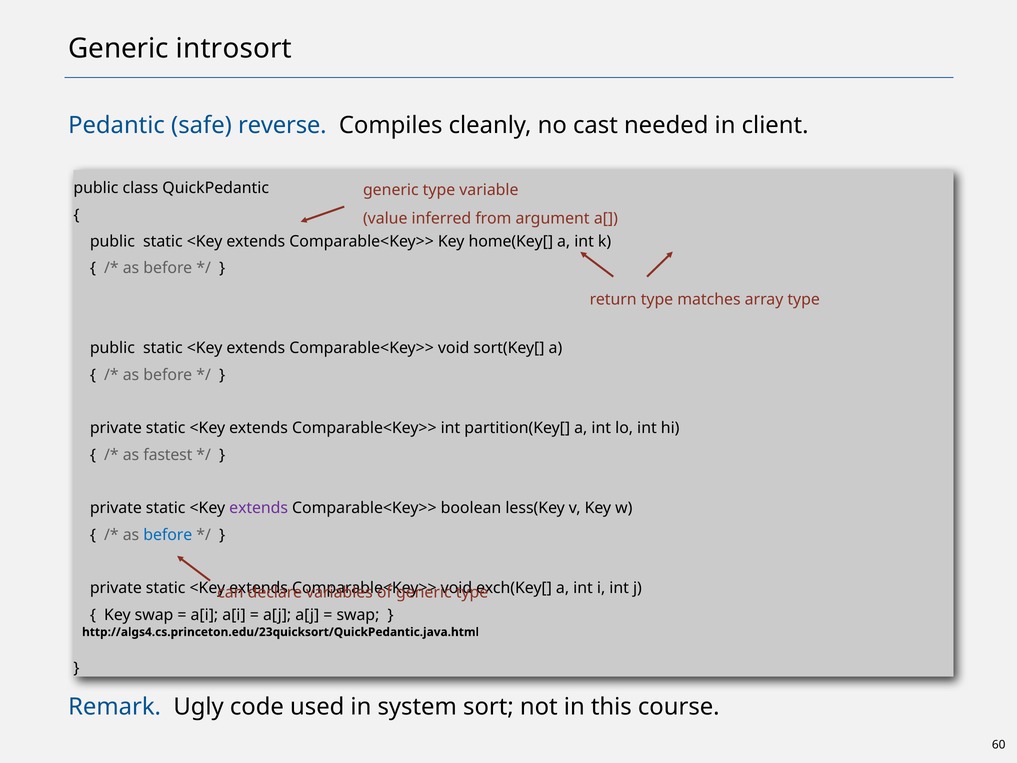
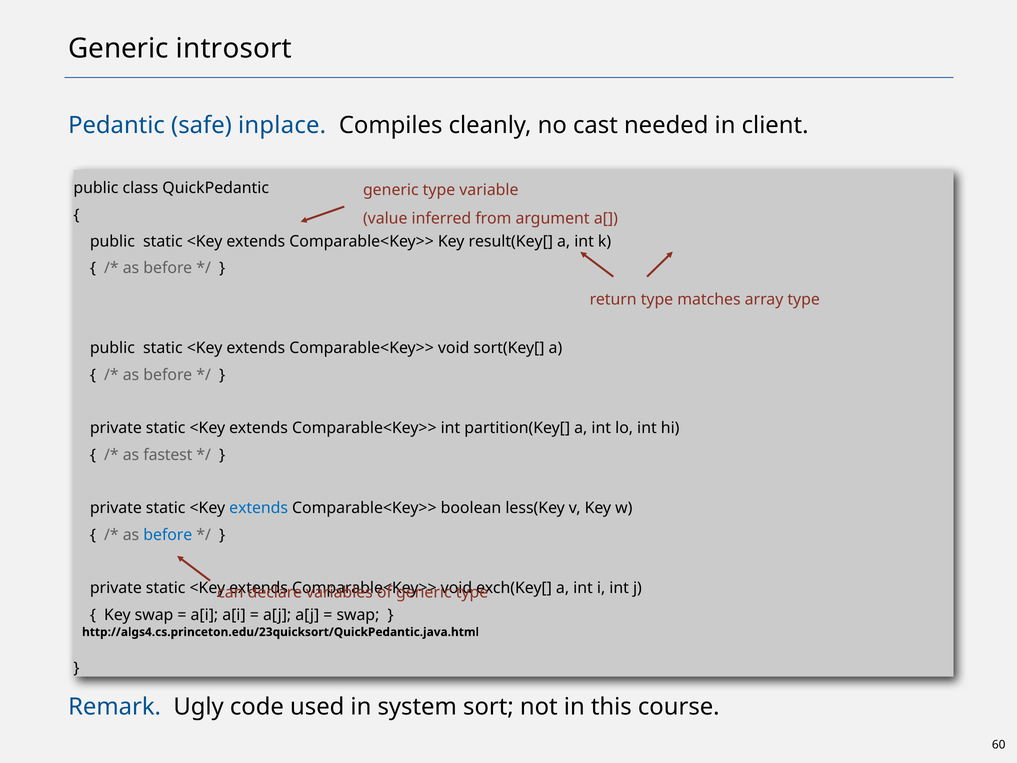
reverse: reverse -> inplace
home(Key[: home(Key[ -> result(Key[
extends at (259, 508) colour: purple -> blue
